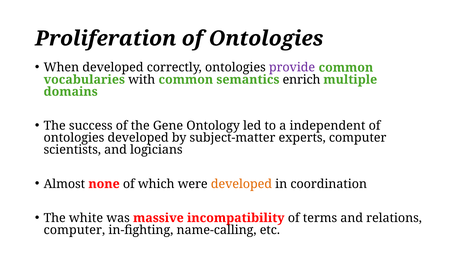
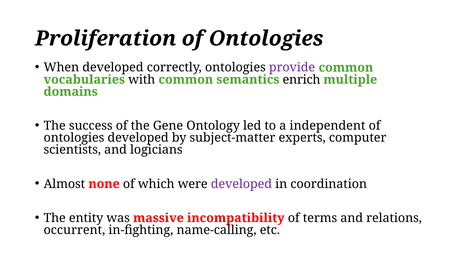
developed at (241, 184) colour: orange -> purple
white: white -> entity
computer at (74, 230): computer -> occurrent
